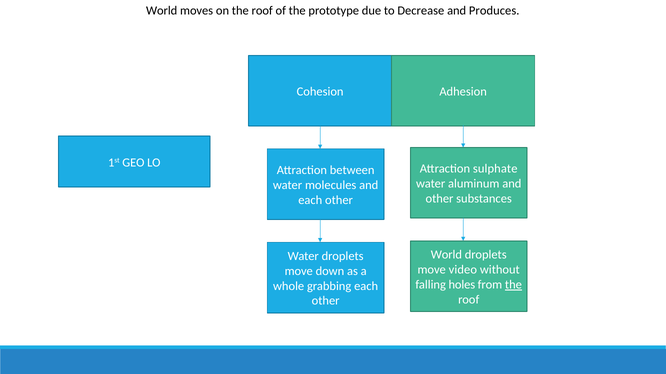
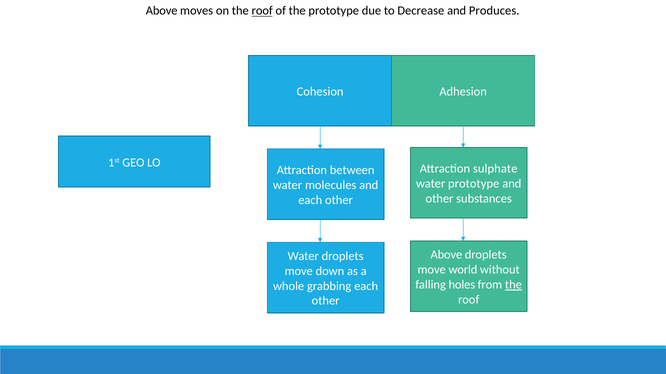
World at (162, 11): World -> Above
roof at (262, 11) underline: none -> present
water aluminum: aluminum -> prototype
World at (446, 255): World -> Above
video: video -> world
